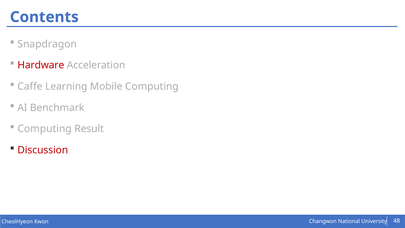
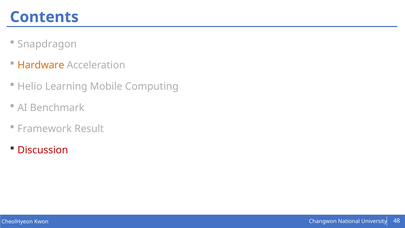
Hardware colour: red -> orange
Caffe: Caffe -> Helio
Computing at (45, 129): Computing -> Framework
